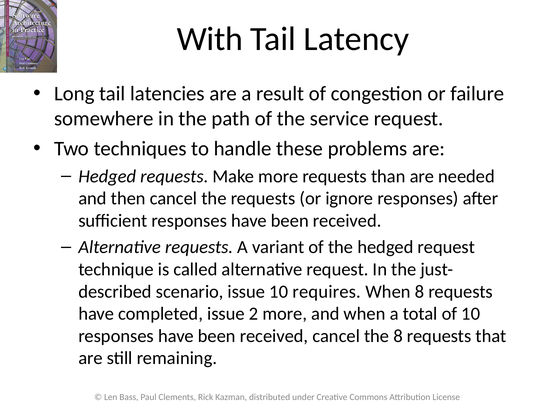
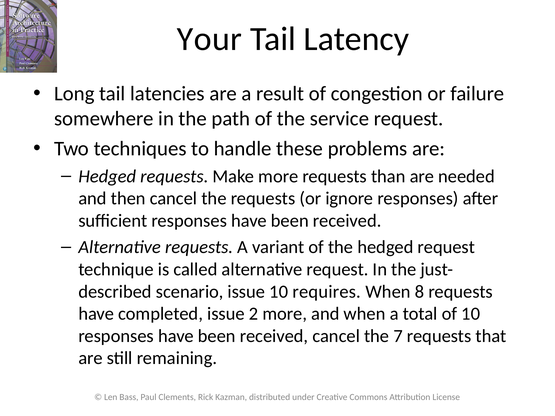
With: With -> Your
the 8: 8 -> 7
